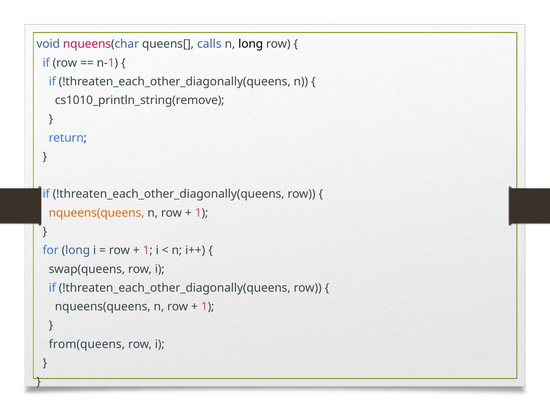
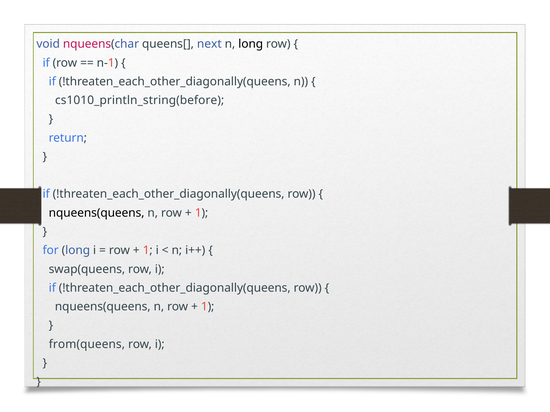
calls: calls -> next
cs1010_println_string(remove: cs1010_println_string(remove -> cs1010_println_string(before
nqueens(queens at (97, 213) colour: orange -> black
